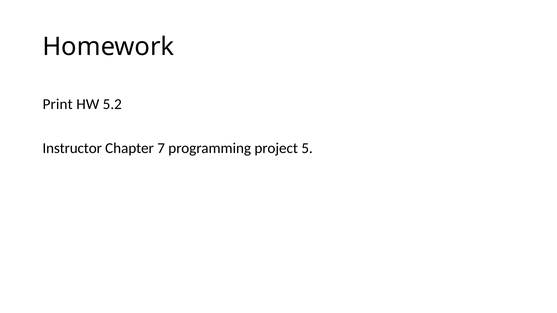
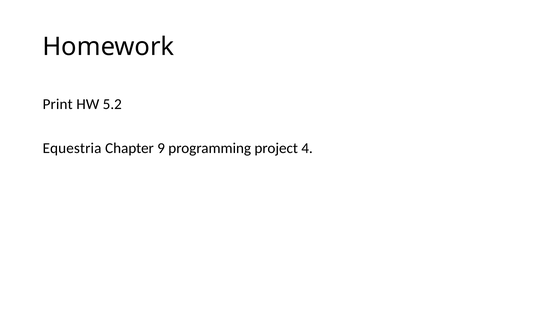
Instructor: Instructor -> Equestria
7: 7 -> 9
5: 5 -> 4
